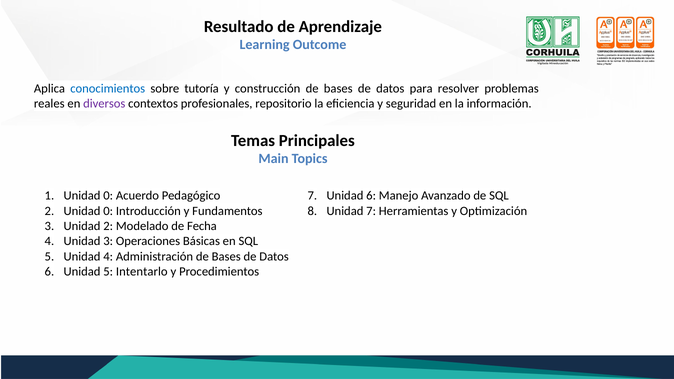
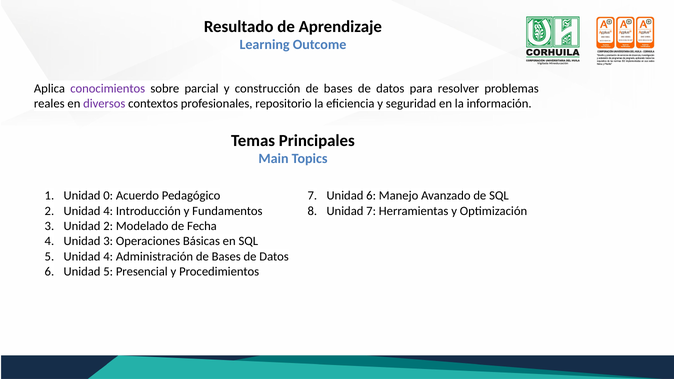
conocimientos colour: blue -> purple
tutoría: tutoría -> parcial
2 Unidad 0: 0 -> 4
Intentarlo: Intentarlo -> Presencial
